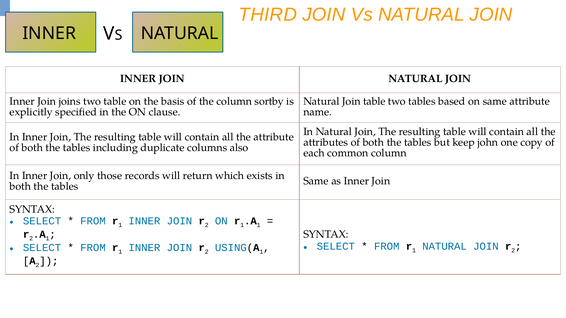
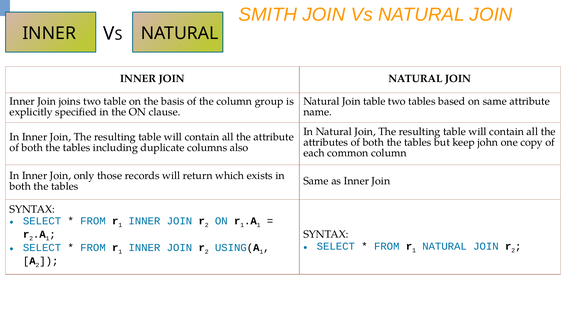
THIRD: THIRD -> SMITH
sortby: sortby -> group
